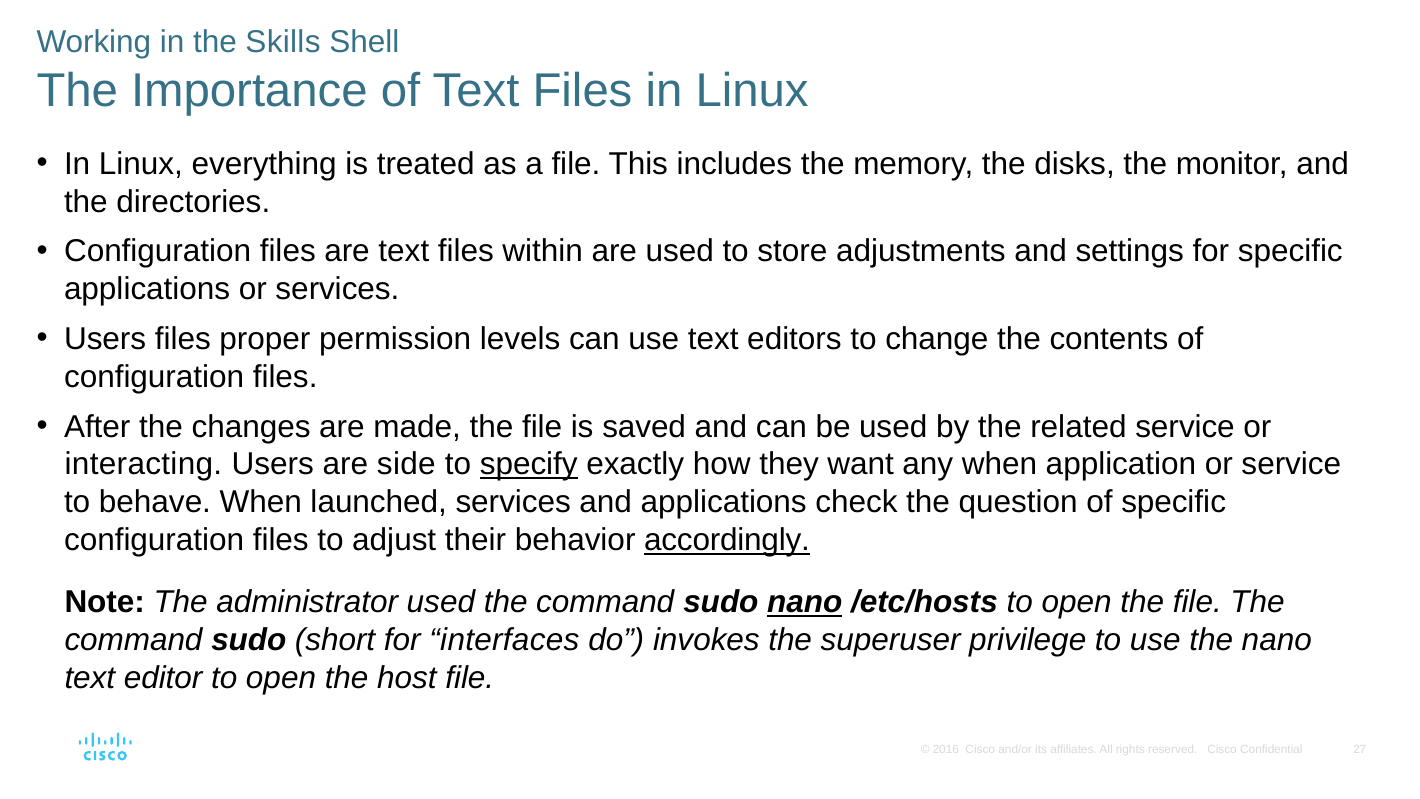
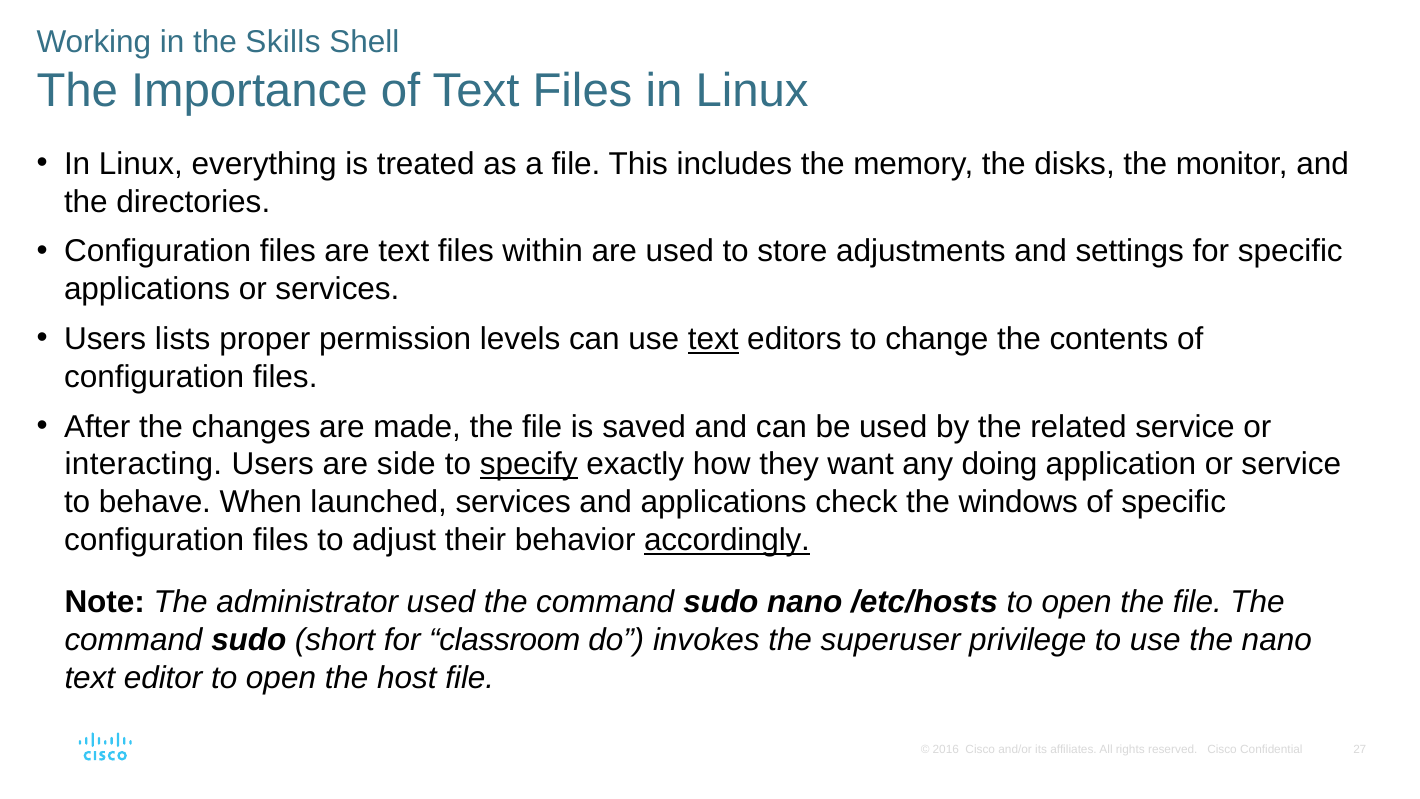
Users files: files -> lists
text at (713, 339) underline: none -> present
any when: when -> doing
question: question -> windows
nano at (805, 602) underline: present -> none
interfaces: interfaces -> classroom
